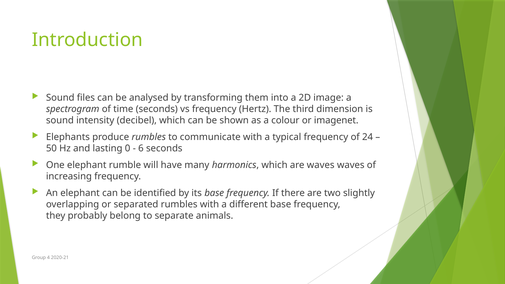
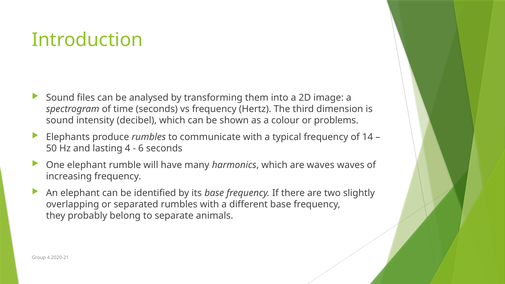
imagenet: imagenet -> problems
24: 24 -> 14
lasting 0: 0 -> 4
